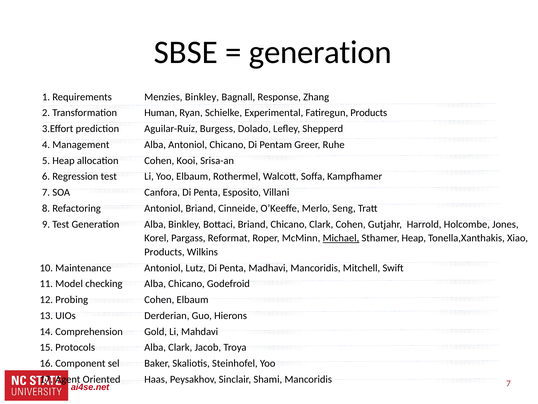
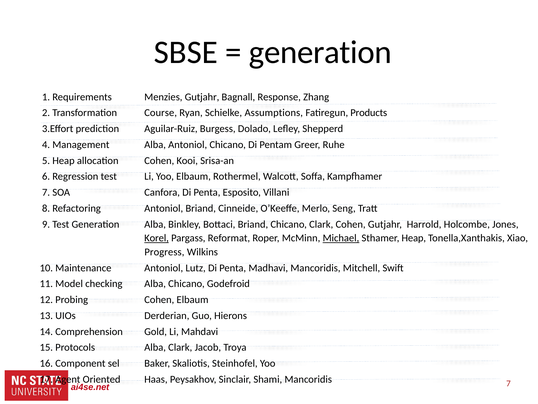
Menzies Binkley: Binkley -> Gutjahr
Human: Human -> Course
Experimental: Experimental -> Assumptions
Korel underline: none -> present
Products at (164, 252): Products -> Progress
